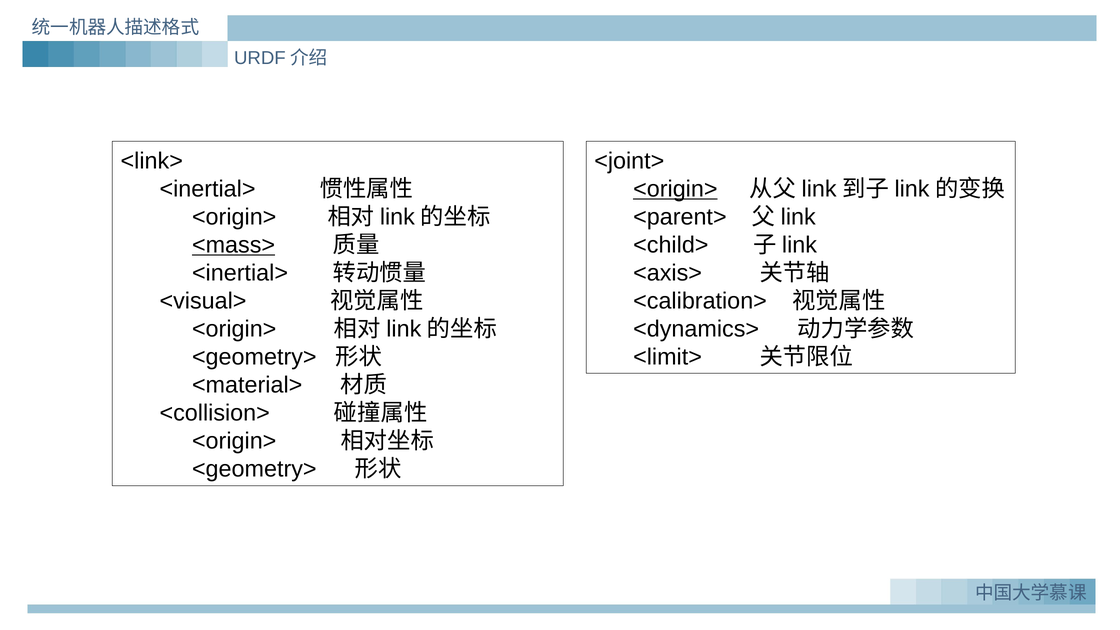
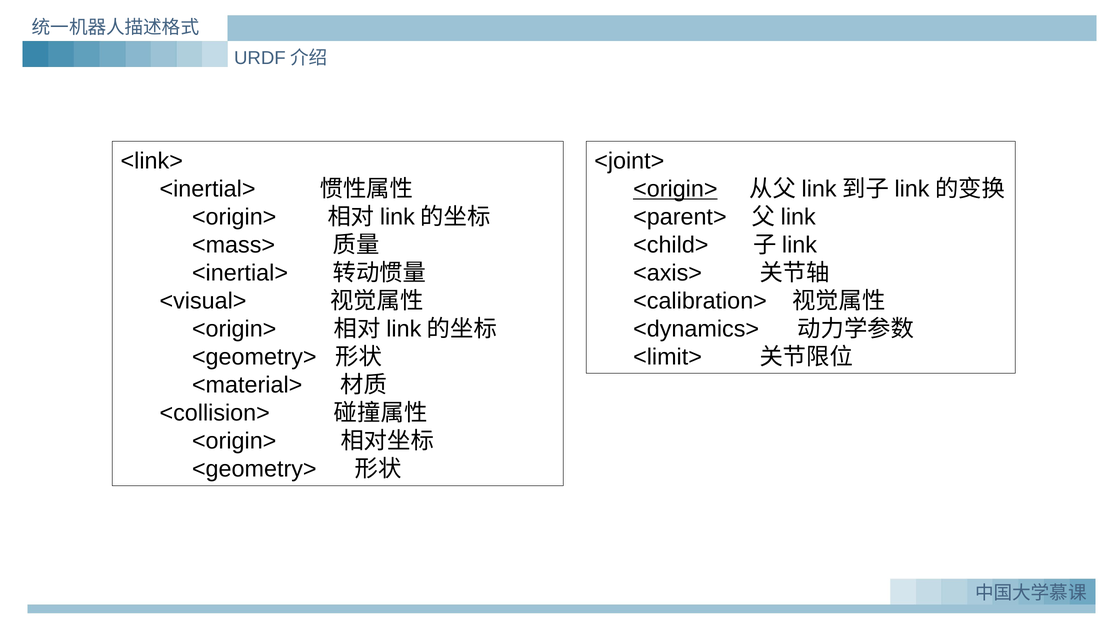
<mass> underline: present -> none
